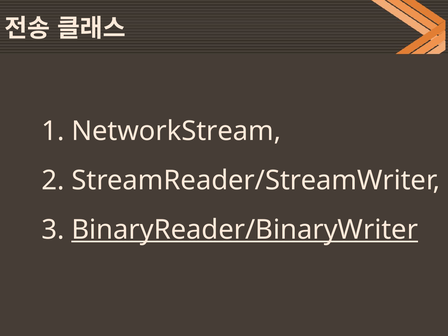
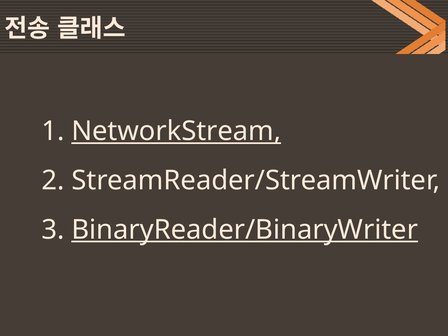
NetworkStream underline: none -> present
